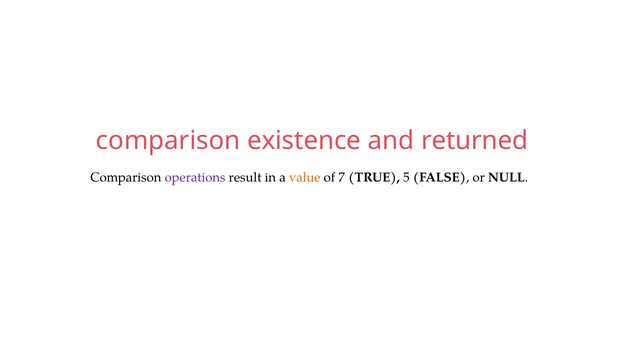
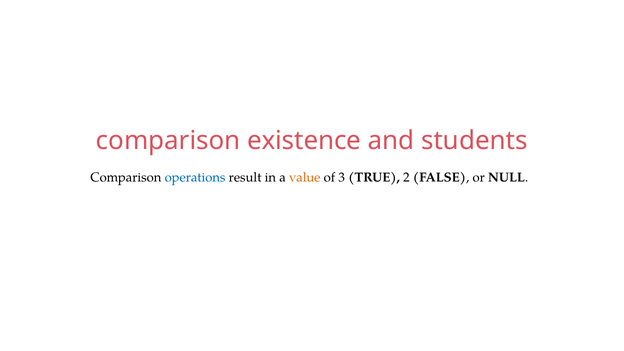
returned: returned -> students
operations colour: purple -> blue
7: 7 -> 3
5: 5 -> 2
